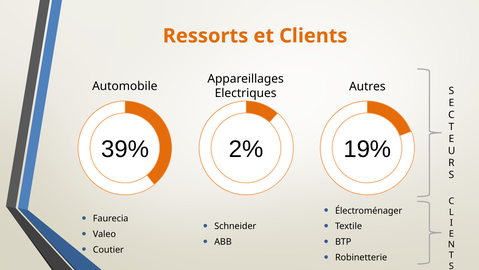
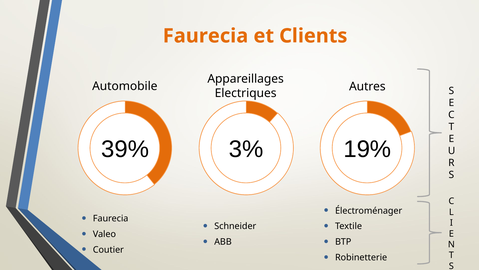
Ressorts at (206, 36): Ressorts -> Faurecia
2%: 2% -> 3%
